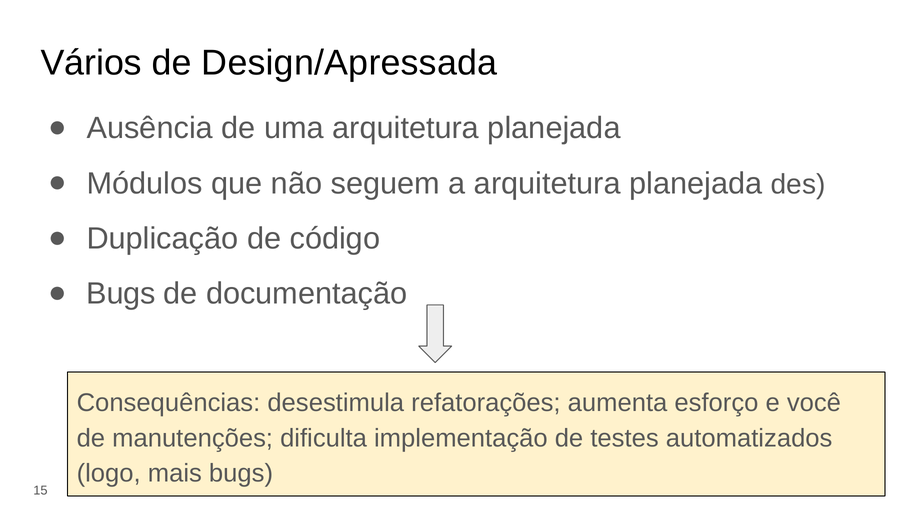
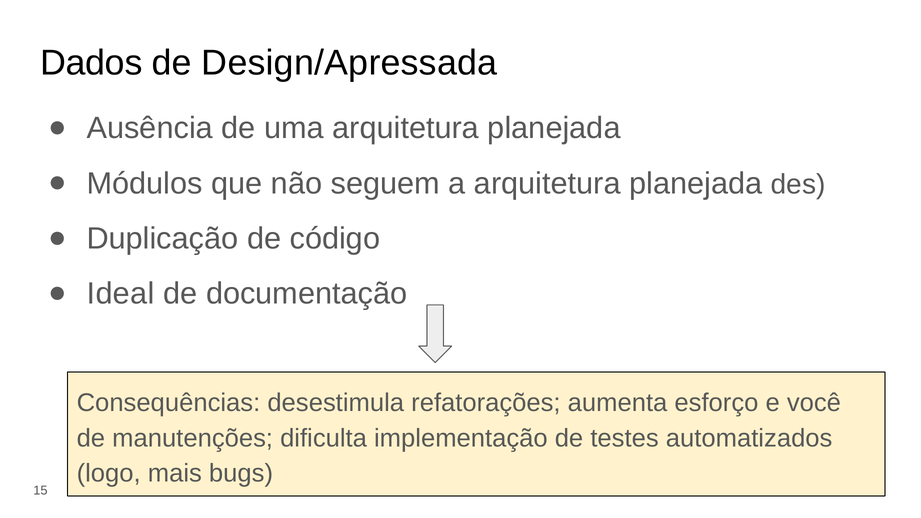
Vários: Vários -> Dados
Bugs at (121, 294): Bugs -> Ideal
